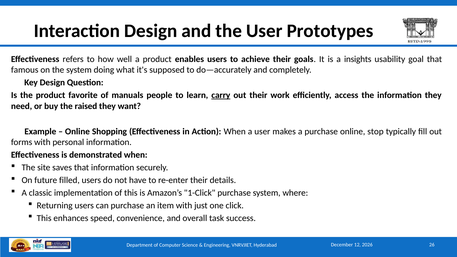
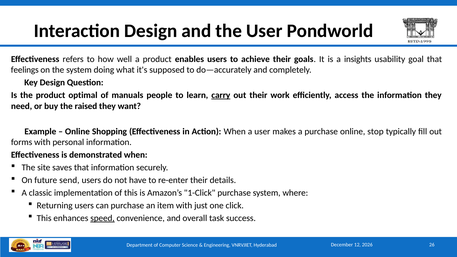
Prototypes: Prototypes -> Pondworld
famous: famous -> feelings
favorite: favorite -> optimal
filled: filled -> send
speed underline: none -> present
